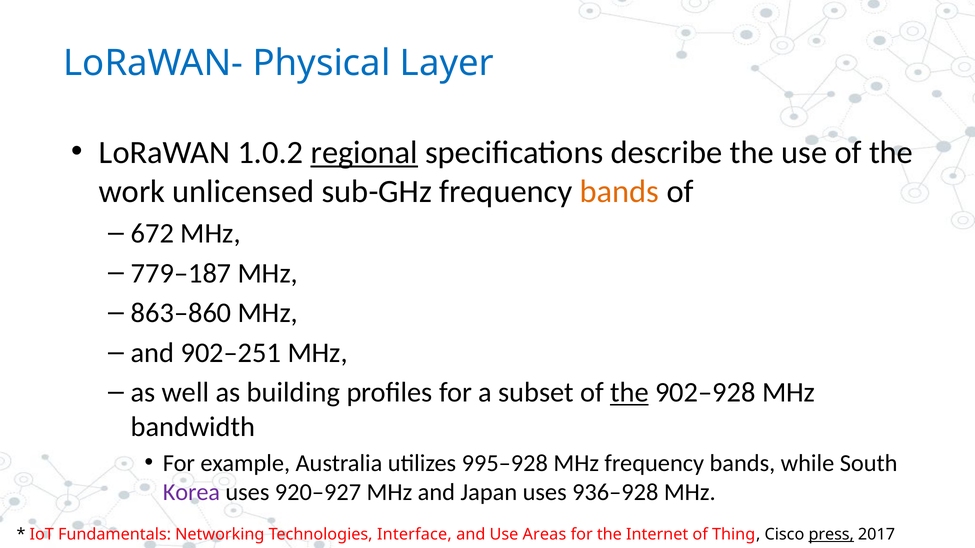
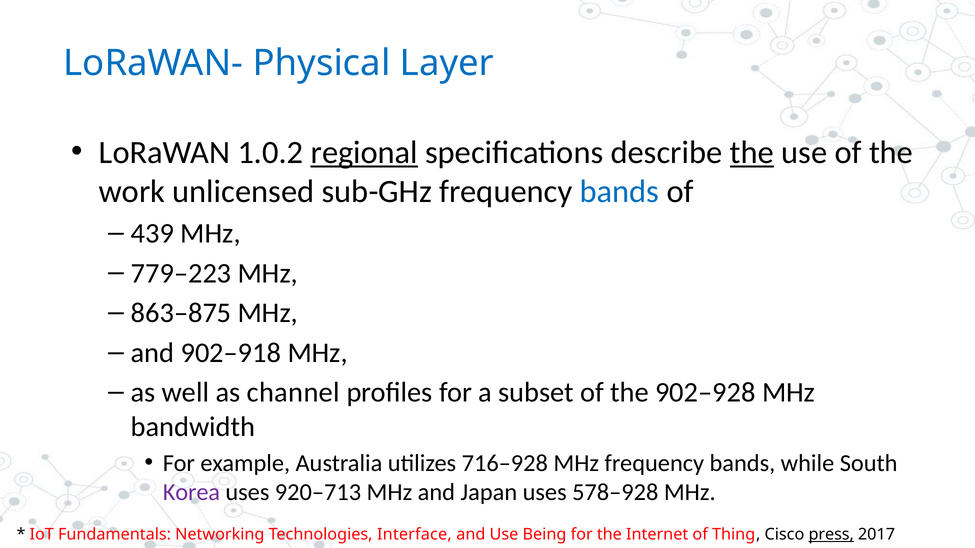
the at (752, 153) underline: none -> present
bands at (619, 192) colour: orange -> blue
672: 672 -> 439
779–187: 779–187 -> 779–223
863–860: 863–860 -> 863–875
902–251: 902–251 -> 902–918
building: building -> channel
the at (629, 393) underline: present -> none
995–928: 995–928 -> 716–928
920–927: 920–927 -> 920–713
936–928: 936–928 -> 578–928
Areas: Areas -> Being
